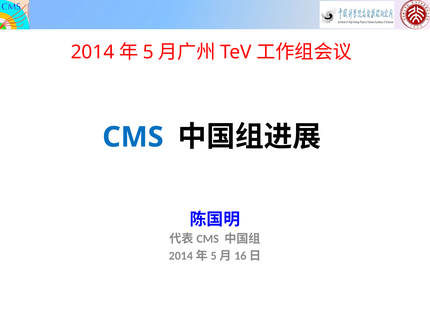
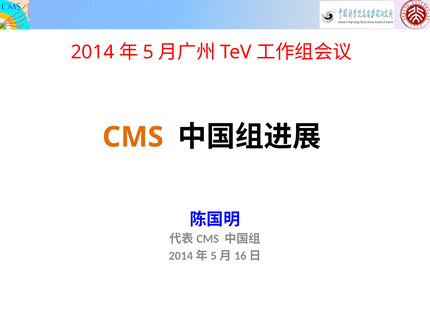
CMS colour: blue -> orange
